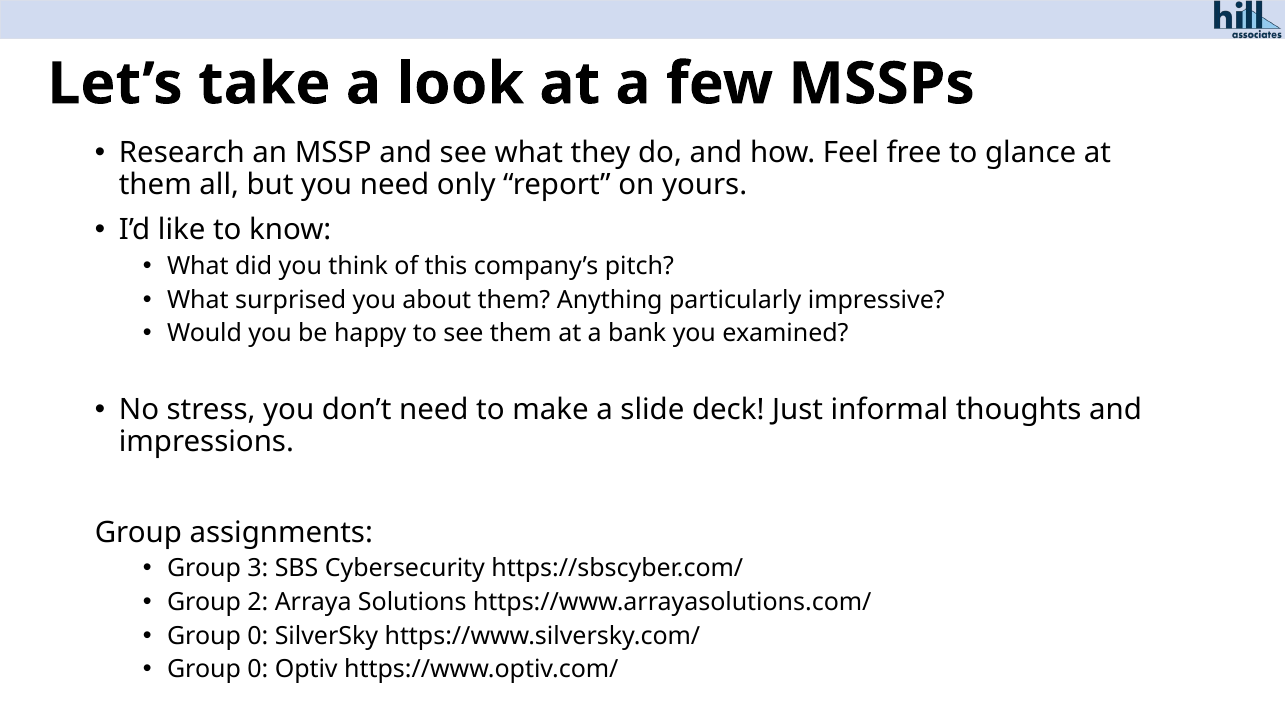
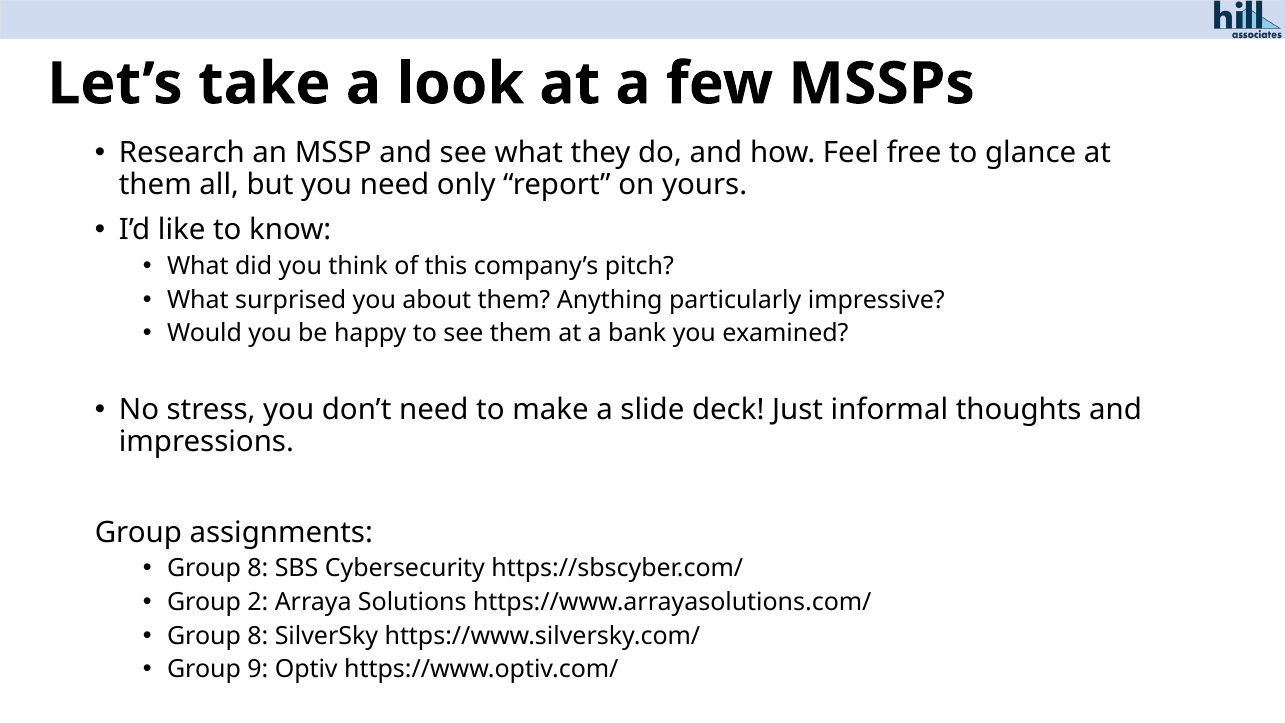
3 at (258, 568): 3 -> 8
0 at (258, 636): 0 -> 8
0 at (258, 669): 0 -> 9
